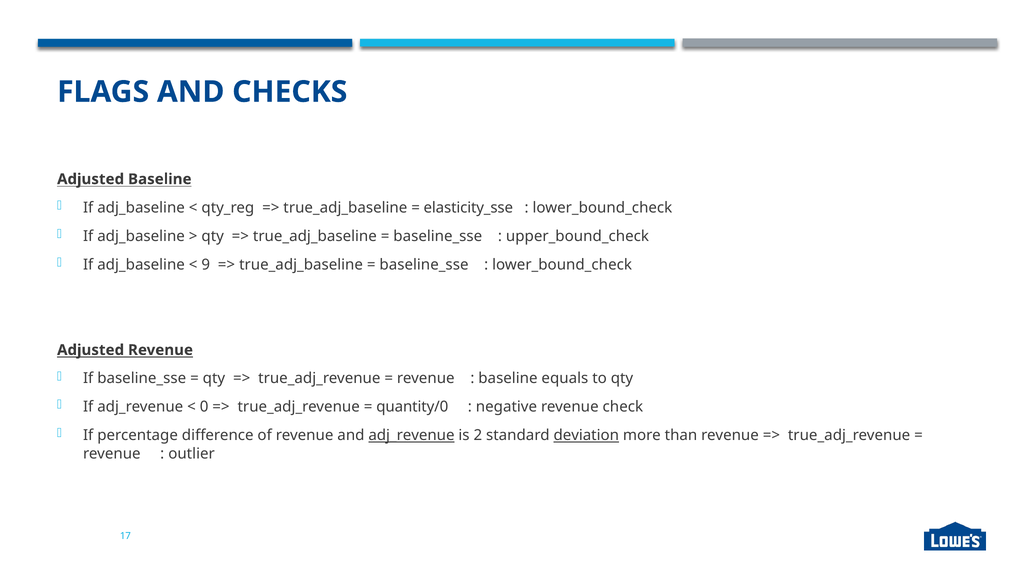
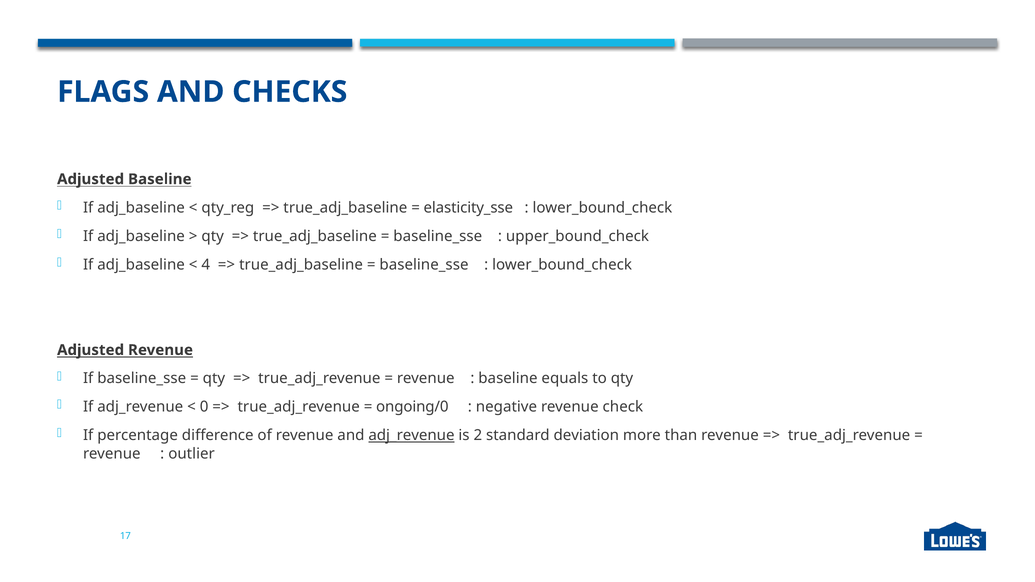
9: 9 -> 4
quantity/0: quantity/0 -> ongoing/0
deviation underline: present -> none
